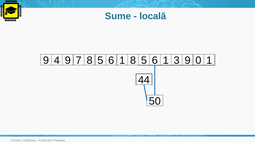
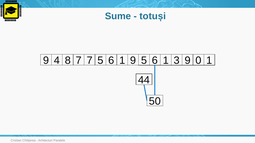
locală: locală -> totuși
4 9: 9 -> 8
7 8: 8 -> 7
1 8: 8 -> 9
